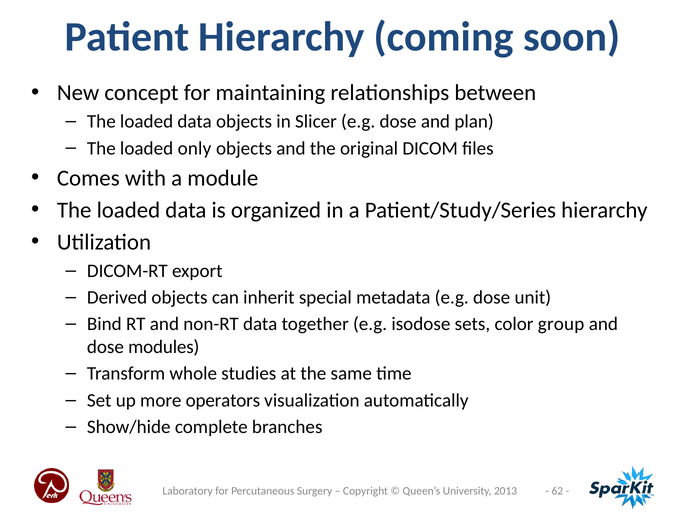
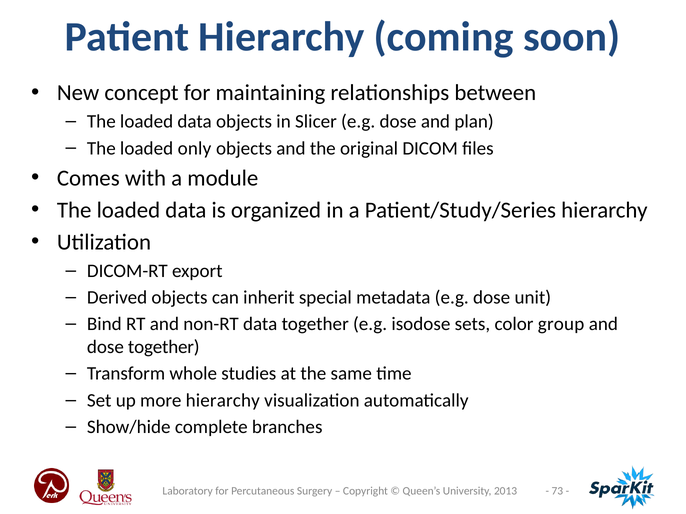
dose modules: modules -> together
more operators: operators -> hierarchy
62: 62 -> 73
